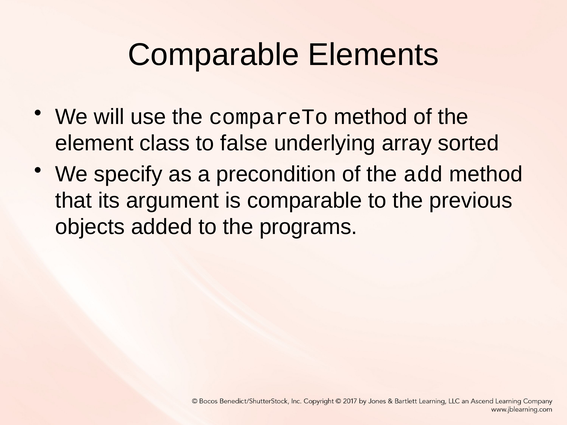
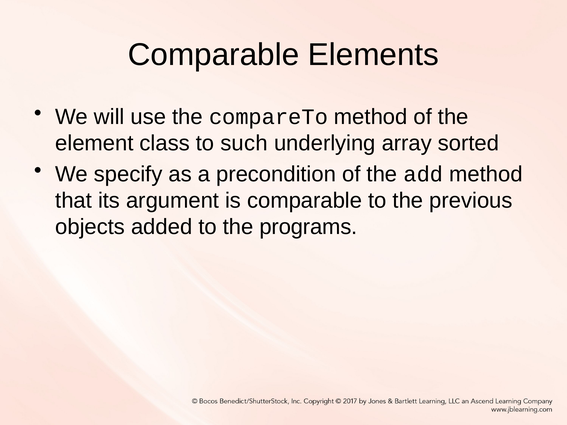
false: false -> such
